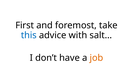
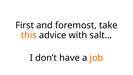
this colour: blue -> orange
